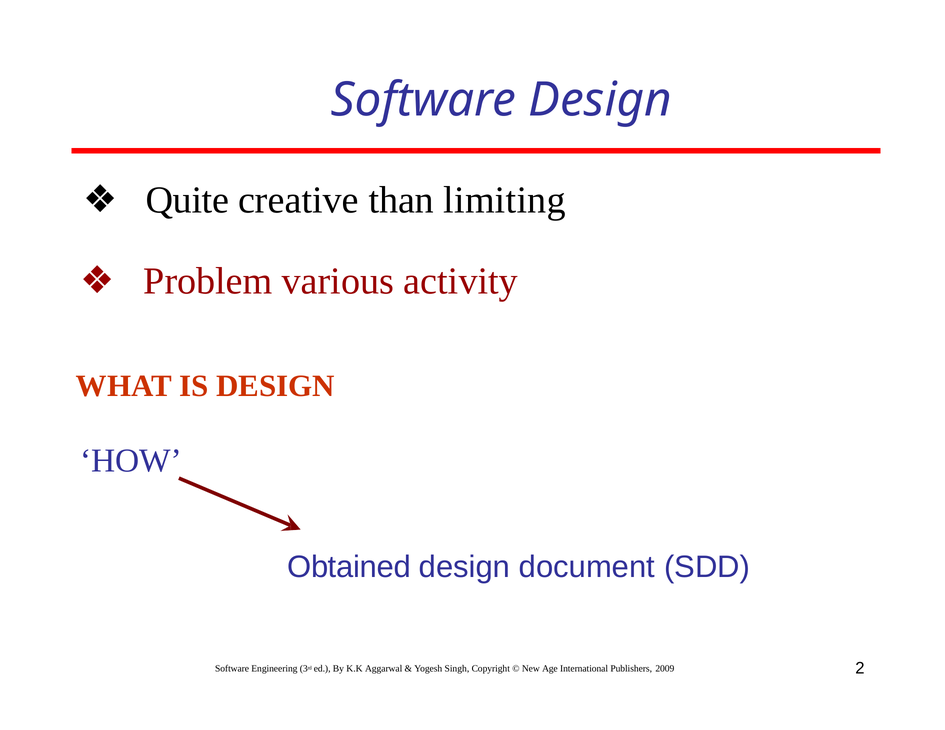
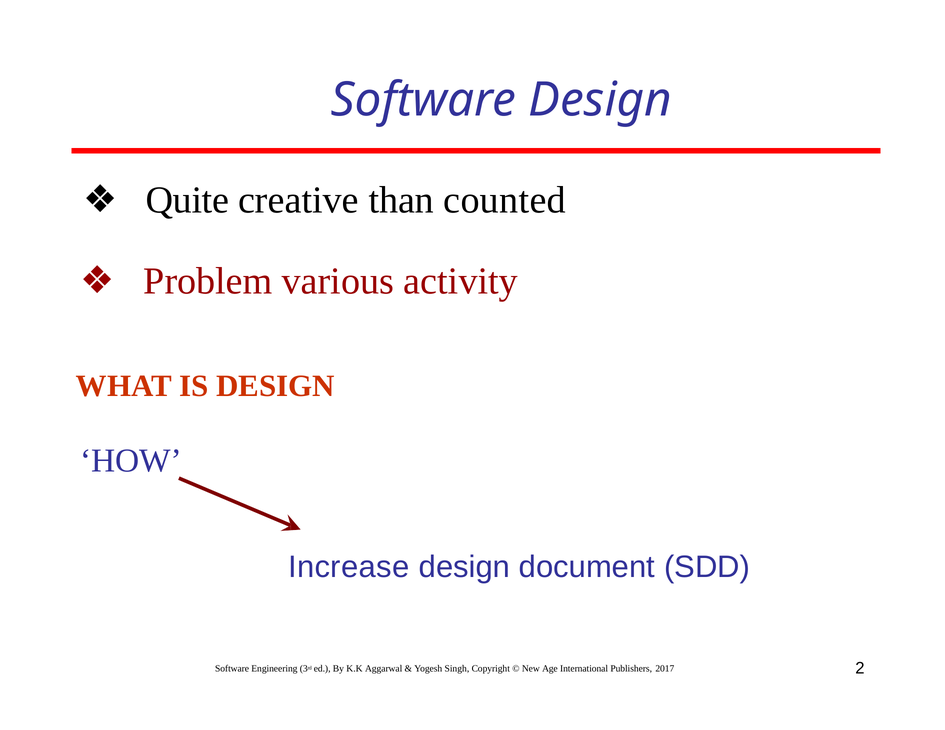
limiting: limiting -> counted
Obtained: Obtained -> Increase
2009: 2009 -> 2017
